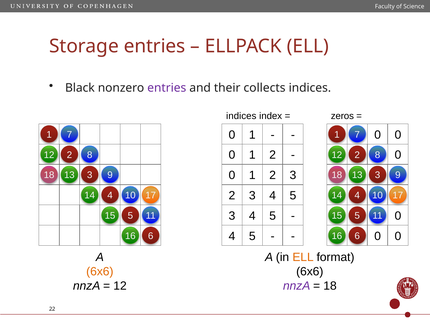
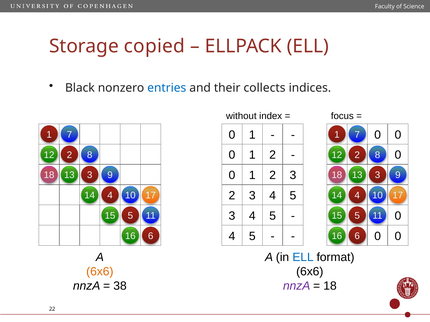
Storage entries: entries -> copied
entries at (167, 88) colour: purple -> blue
indices at (241, 116): indices -> without
zeros: zeros -> focus
ELL at (303, 258) colour: orange -> blue
12 at (120, 286): 12 -> 38
